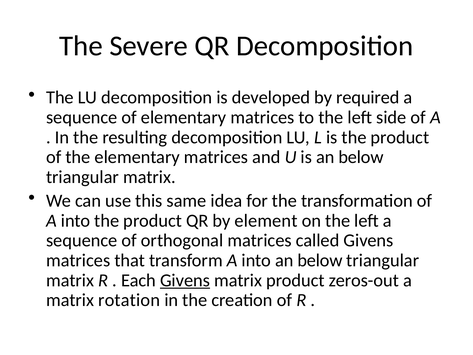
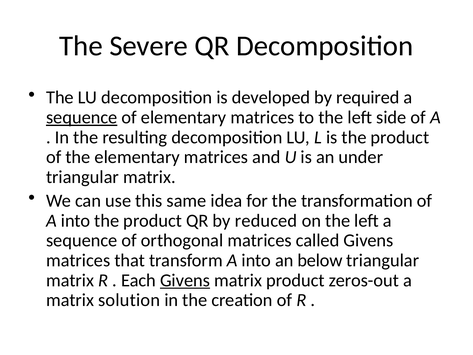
sequence at (82, 117) underline: none -> present
is an below: below -> under
element: element -> reduced
rotation: rotation -> solution
